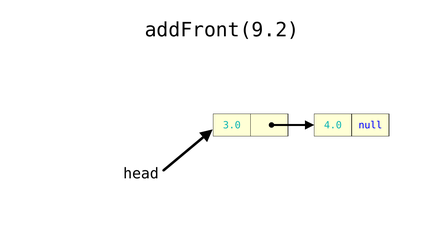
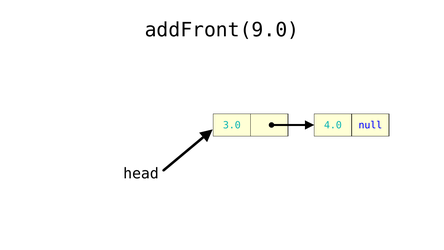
addFront(9.2: addFront(9.2 -> addFront(9.0
